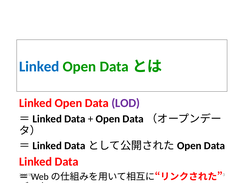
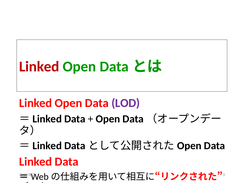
Linked at (39, 67) colour: blue -> red
